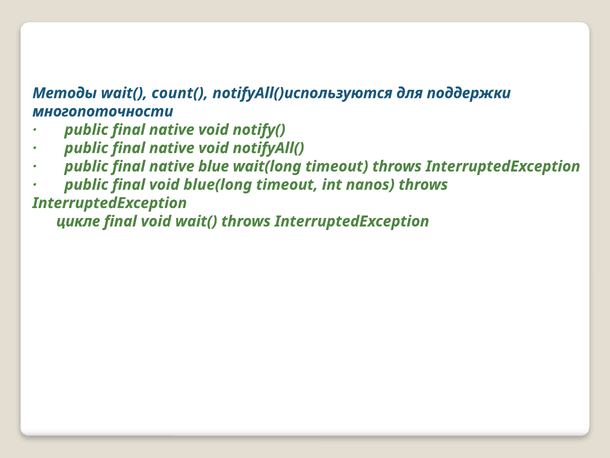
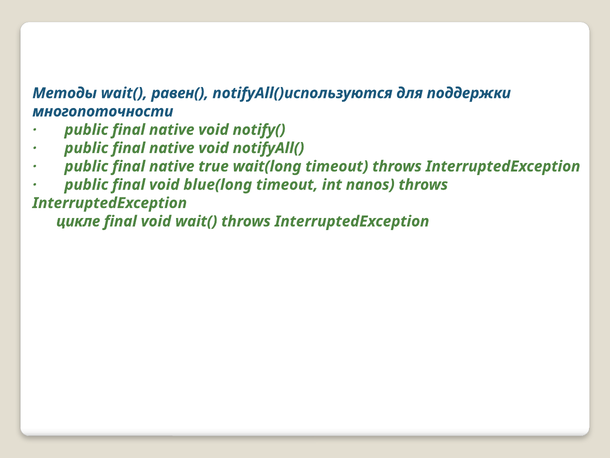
count(: count( -> равен(
blue: blue -> true
